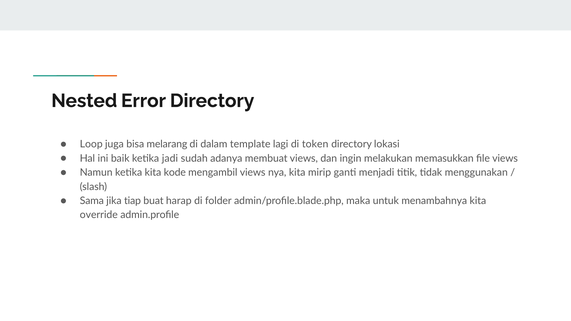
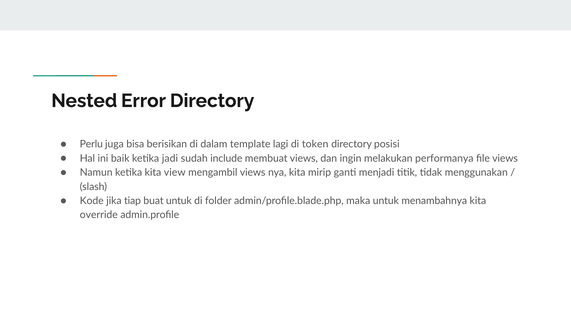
Loop: Loop -> Perlu
melarang: melarang -> berisikan
lokasi: lokasi -> posisi
adanya: adanya -> include
memasukkan: memasukkan -> performanya
kode: kode -> view
Sama: Sama -> Kode
buat harap: harap -> untuk
